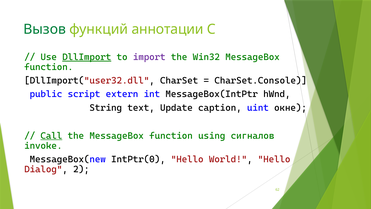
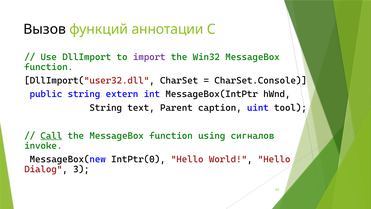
Вызов colour: green -> black
DllImport underline: present -> none
public script: script -> string
Update: Update -> Parent
окне: окне -> tool
2: 2 -> 3
